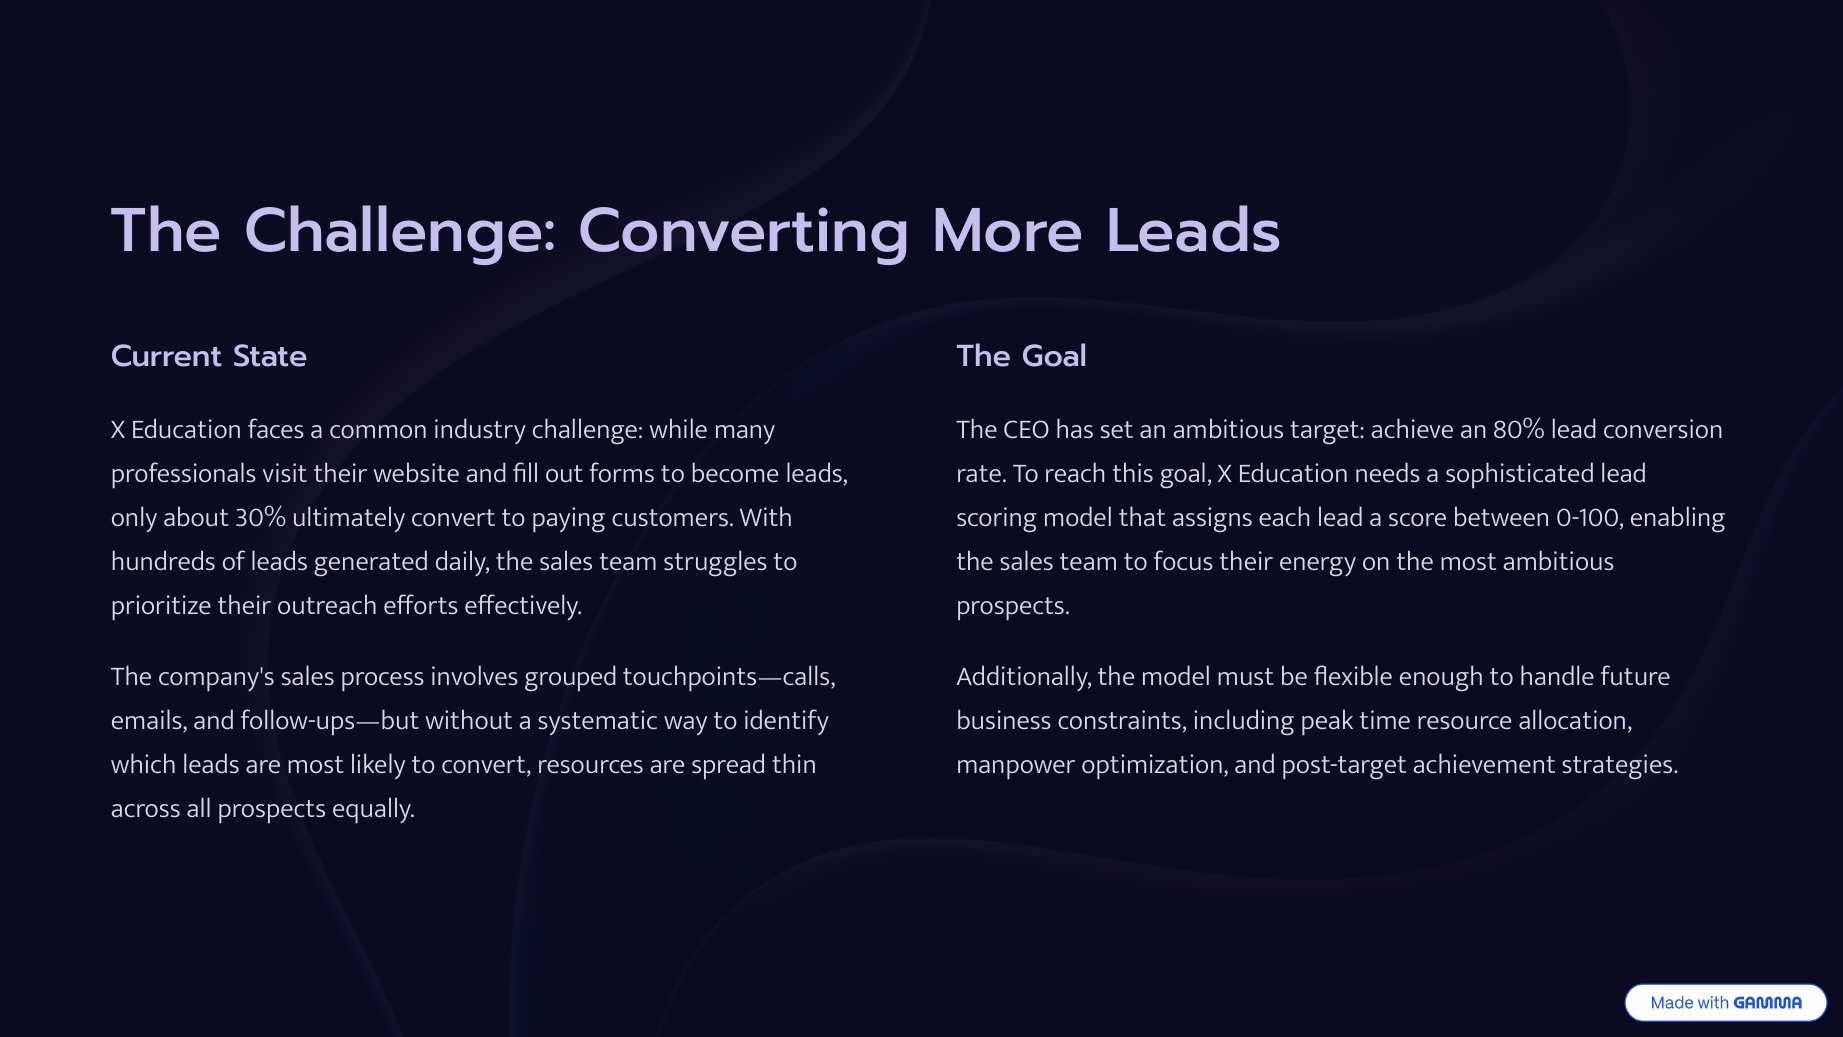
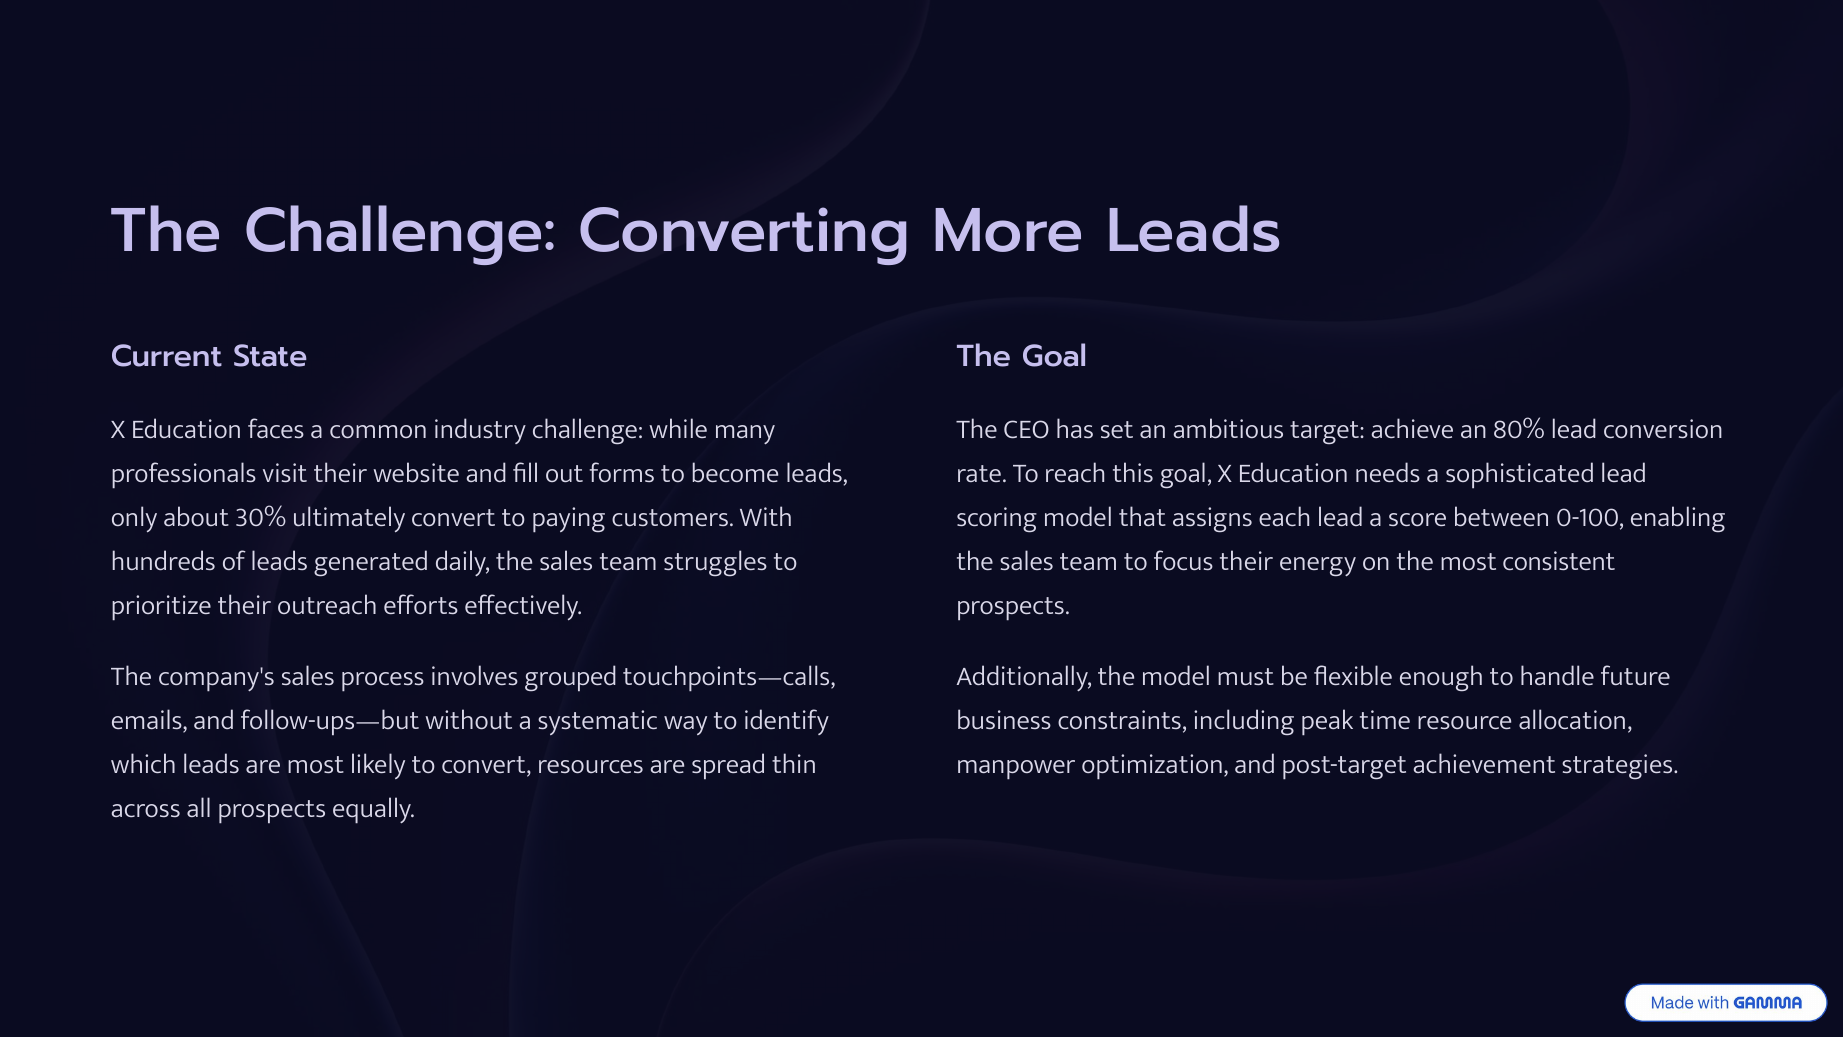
most ambitious: ambitious -> consistent
